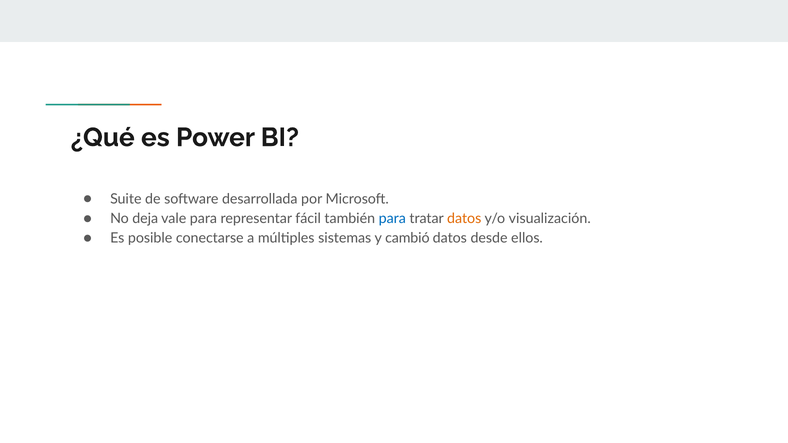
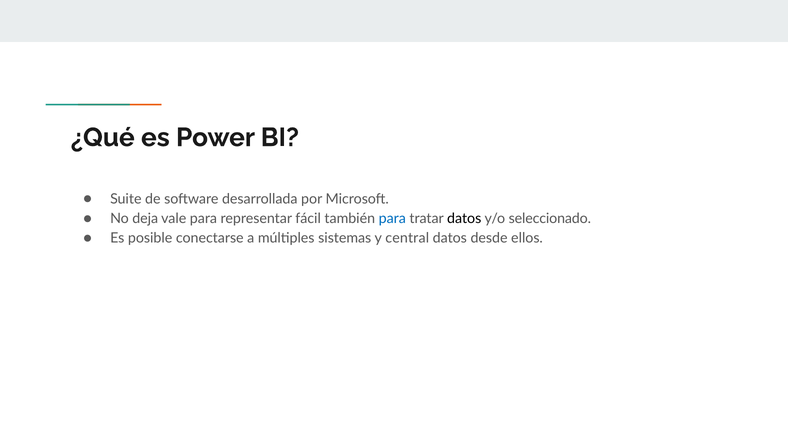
datos at (464, 219) colour: orange -> black
visualización: visualización -> seleccionado
cambió: cambió -> central
